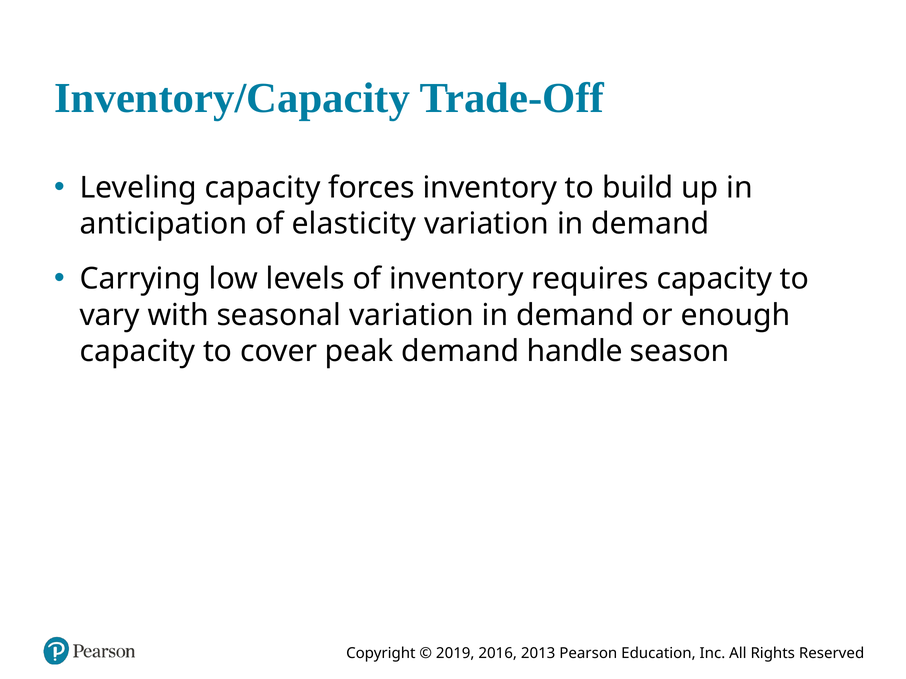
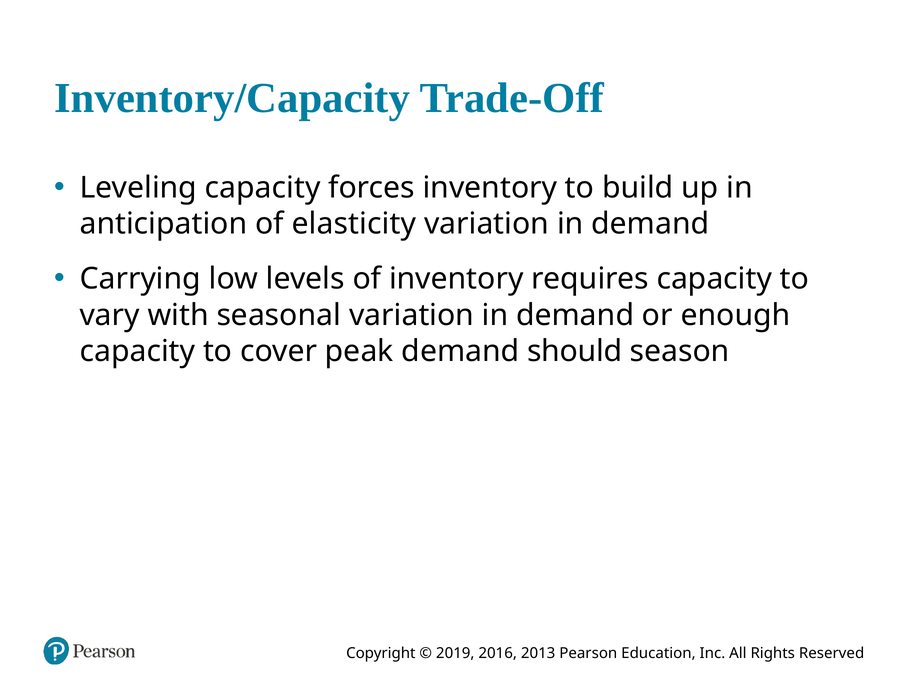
handle: handle -> should
